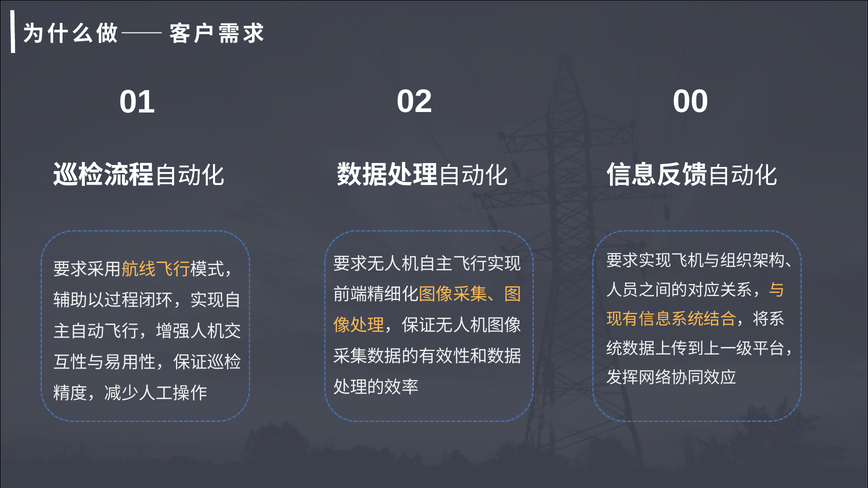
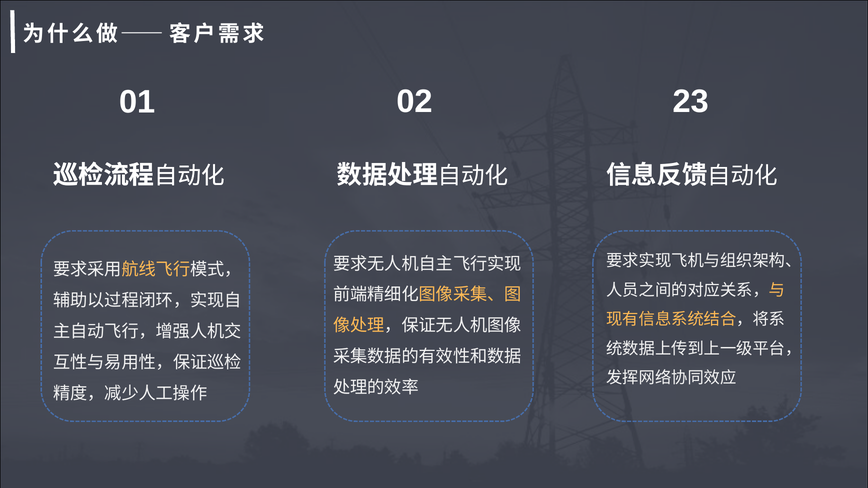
00: 00 -> 23
